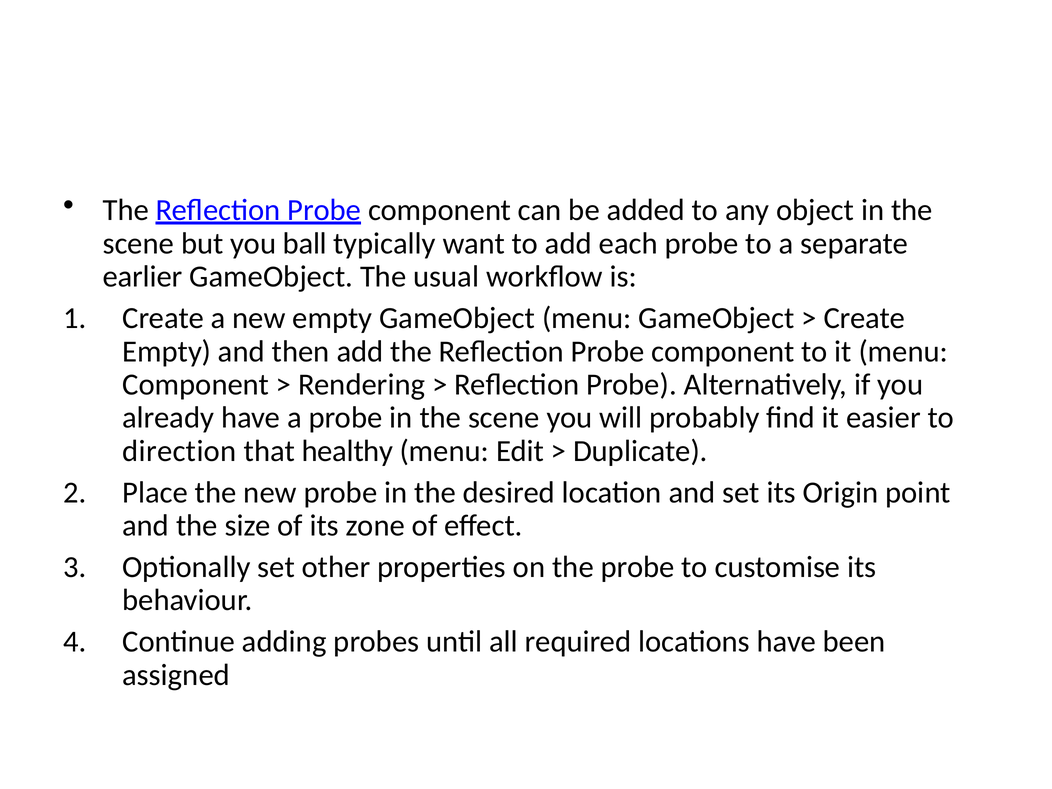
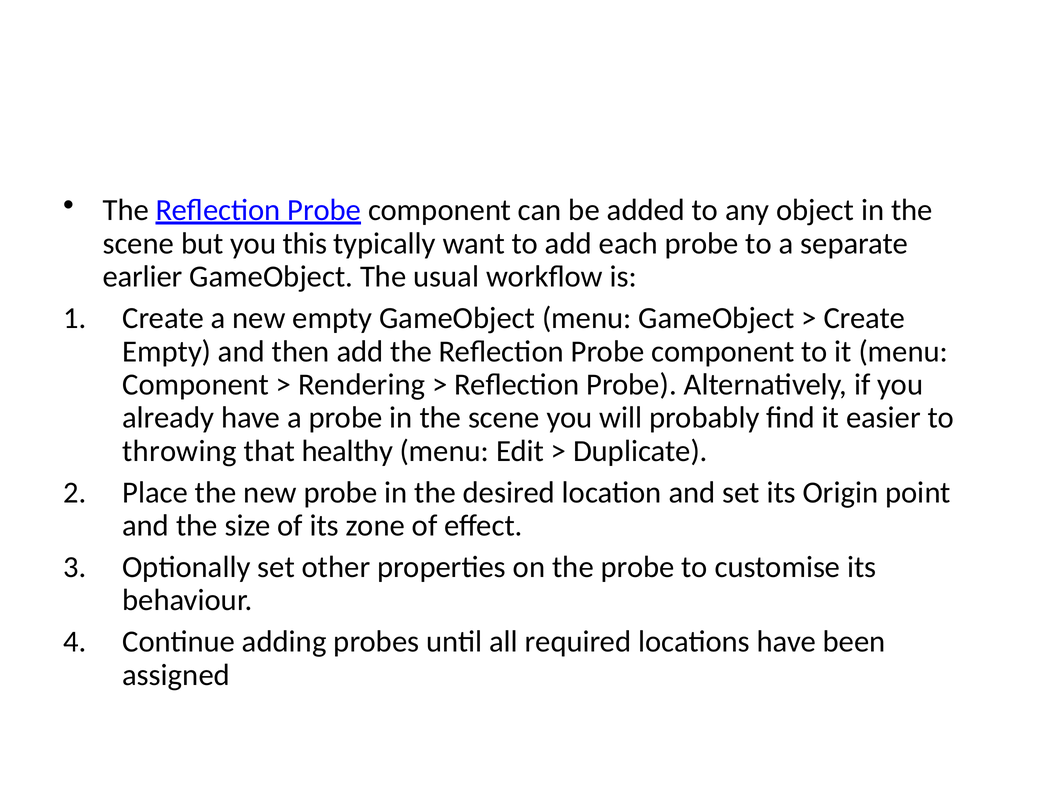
ball: ball -> this
direction: direction -> throwing
